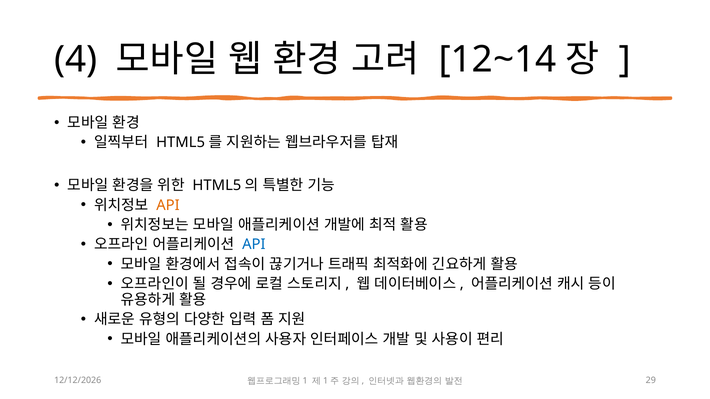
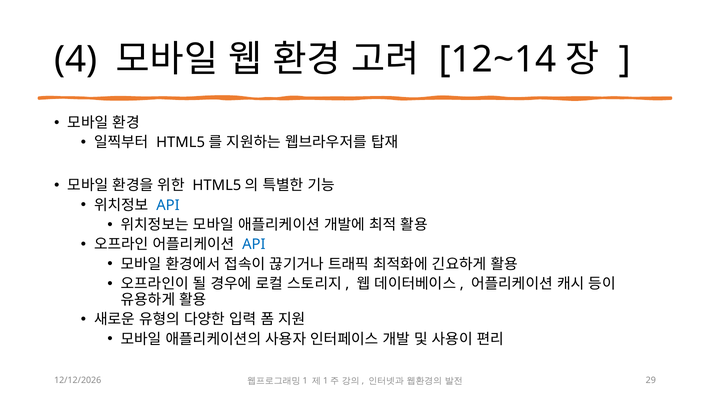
API at (168, 205) colour: orange -> blue
